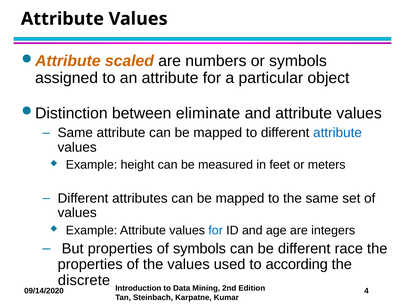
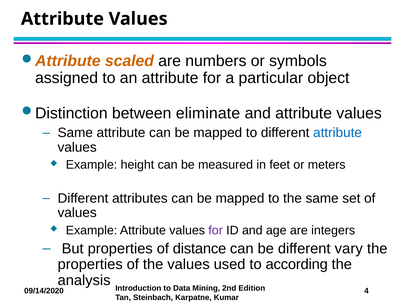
for at (216, 230) colour: blue -> purple
of symbols: symbols -> distance
race: race -> vary
discrete: discrete -> analysis
